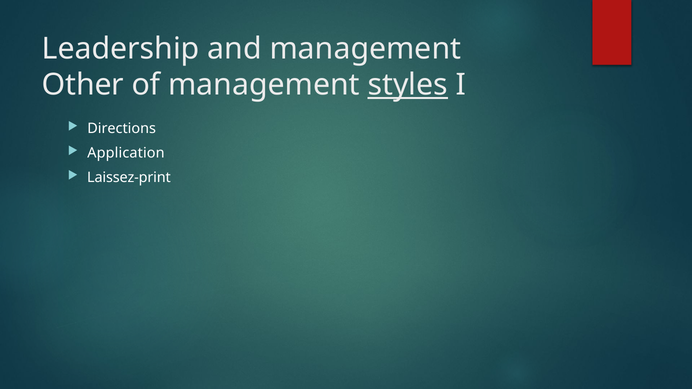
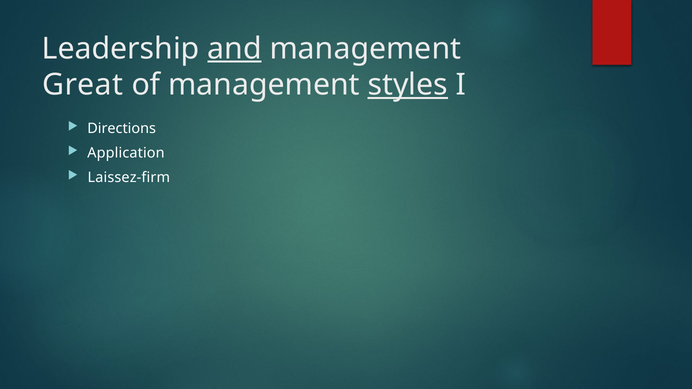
and underline: none -> present
Other: Other -> Great
Laissez-print: Laissez-print -> Laissez-firm
